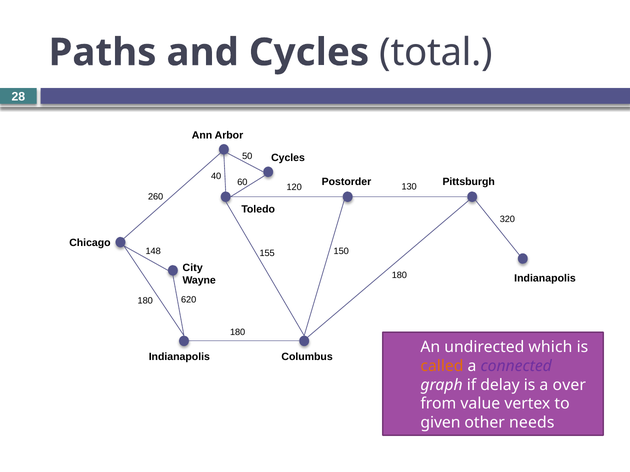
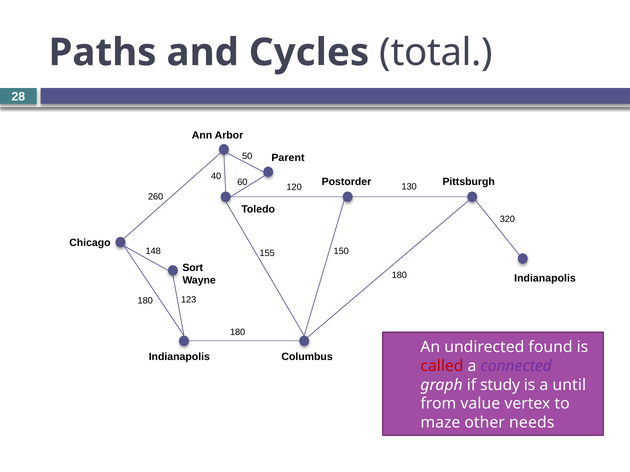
Cycles at (288, 158): Cycles -> Parent
City: City -> Sort
620: 620 -> 123
which: which -> found
called colour: orange -> red
delay: delay -> study
over: over -> until
given: given -> maze
